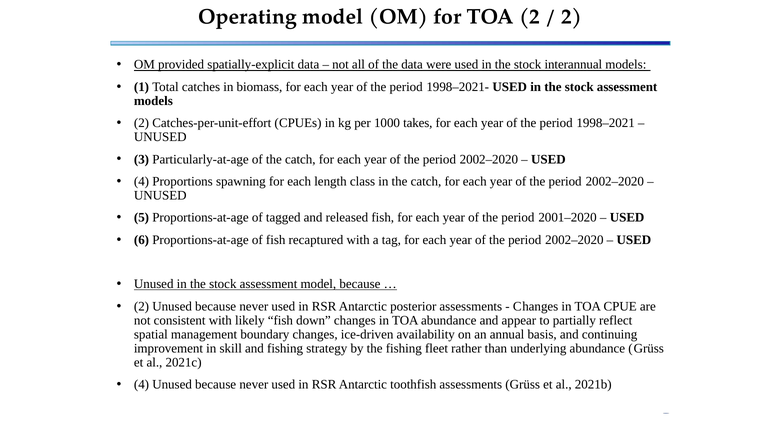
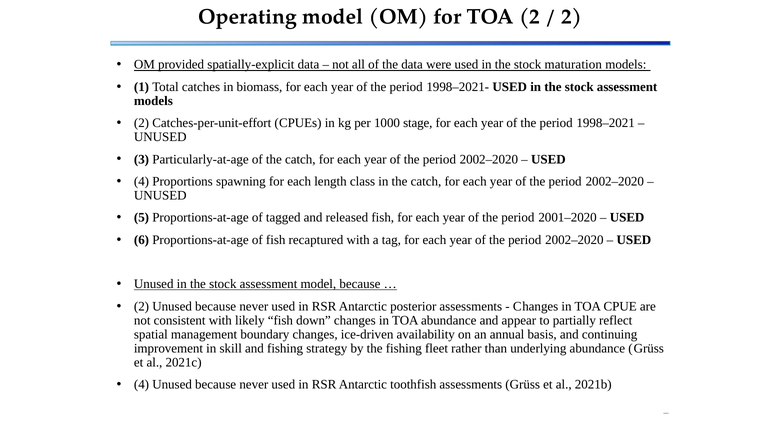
interannual: interannual -> maturation
takes: takes -> stage
